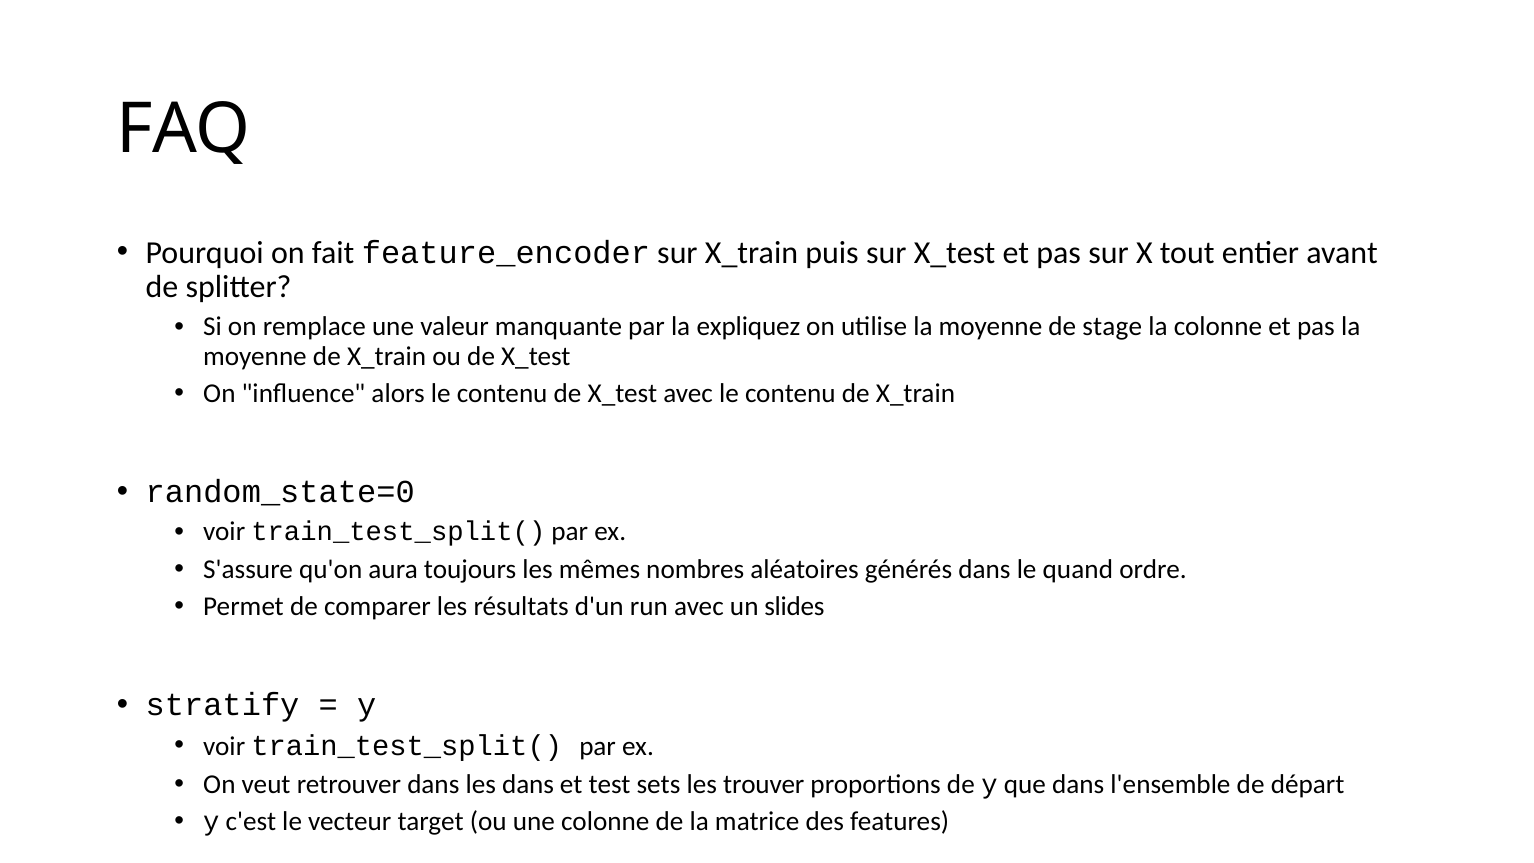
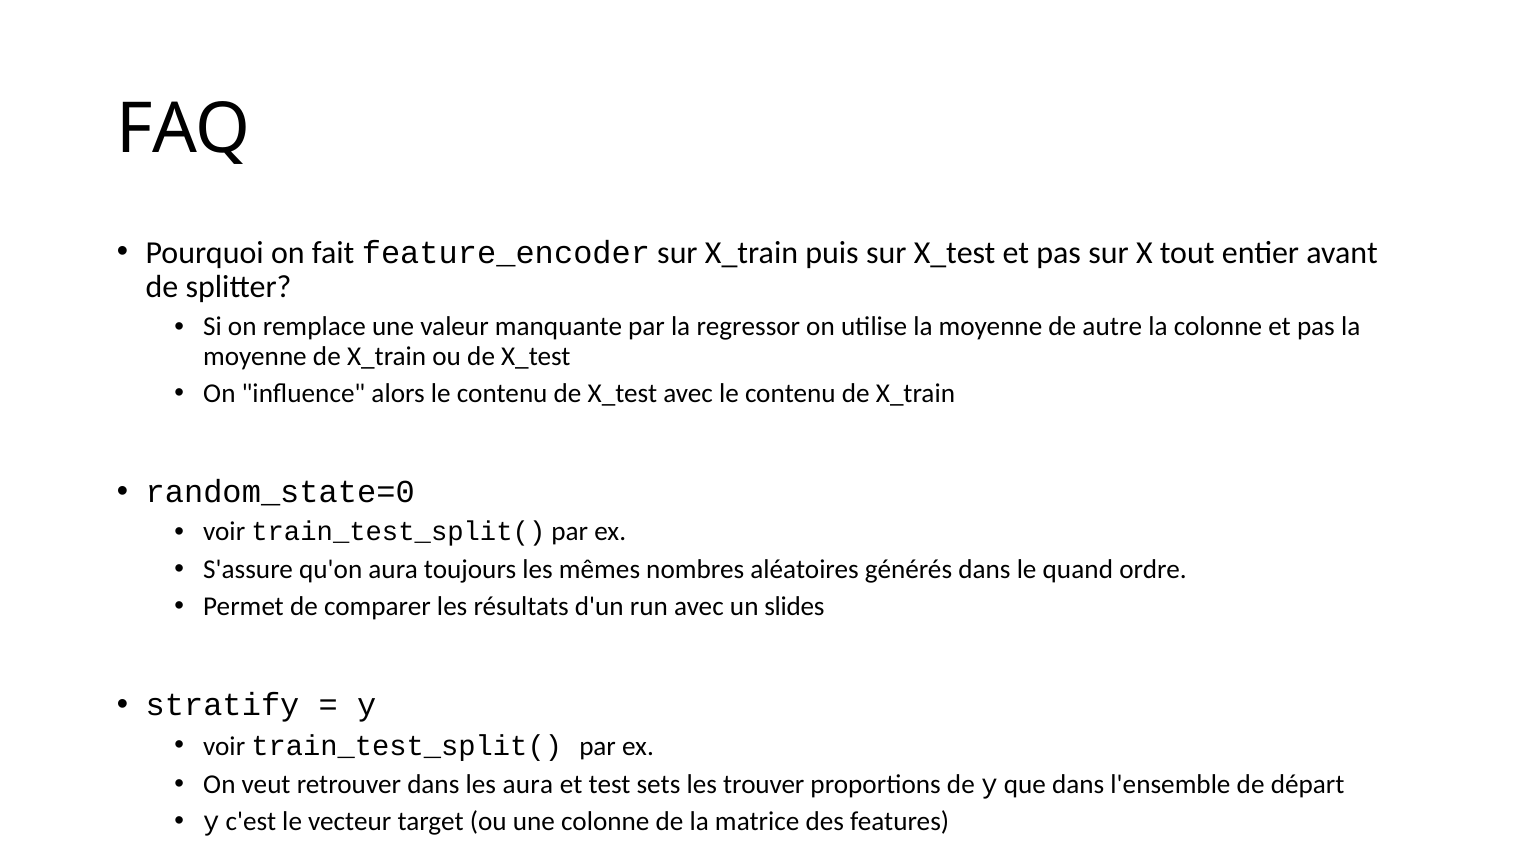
expliquez: expliquez -> regressor
stage: stage -> autre
les dans: dans -> aura
